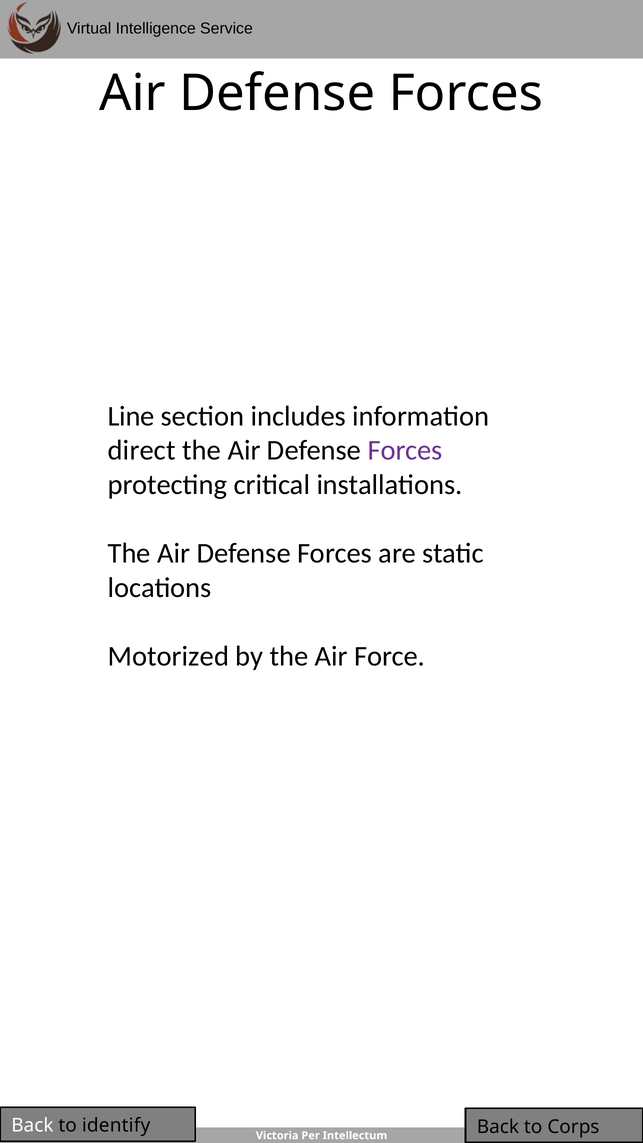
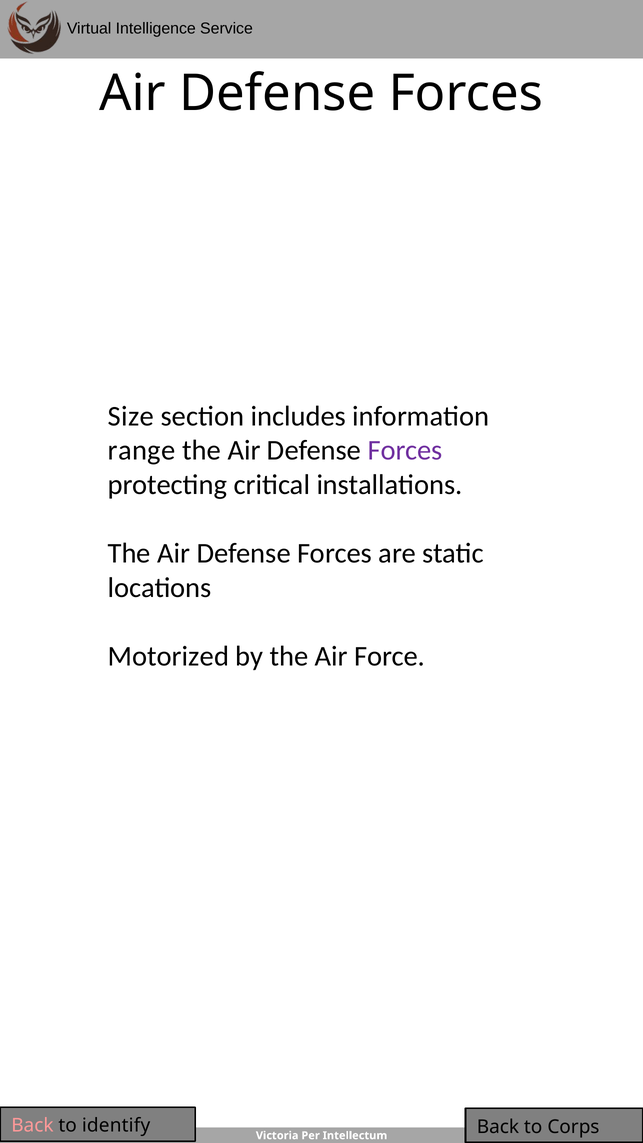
Line: Line -> Size
direct: direct -> range
Back at (32, 1126) colour: white -> pink
